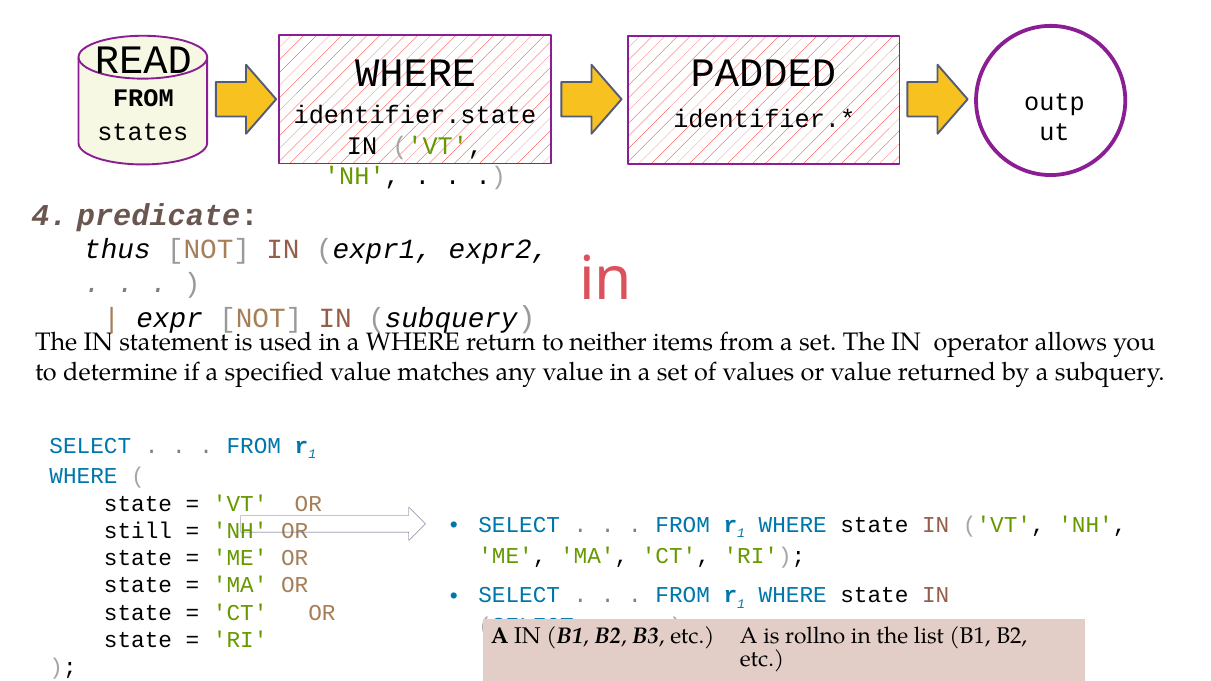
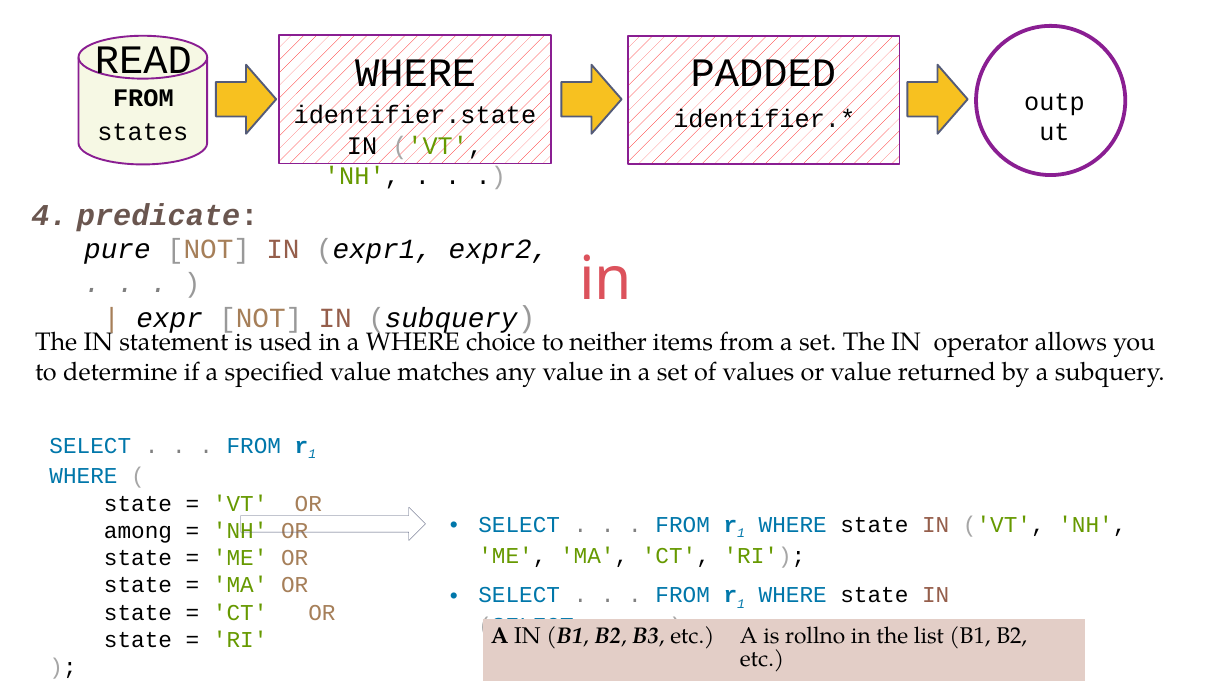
thus: thus -> pure
return: return -> choice
still: still -> among
